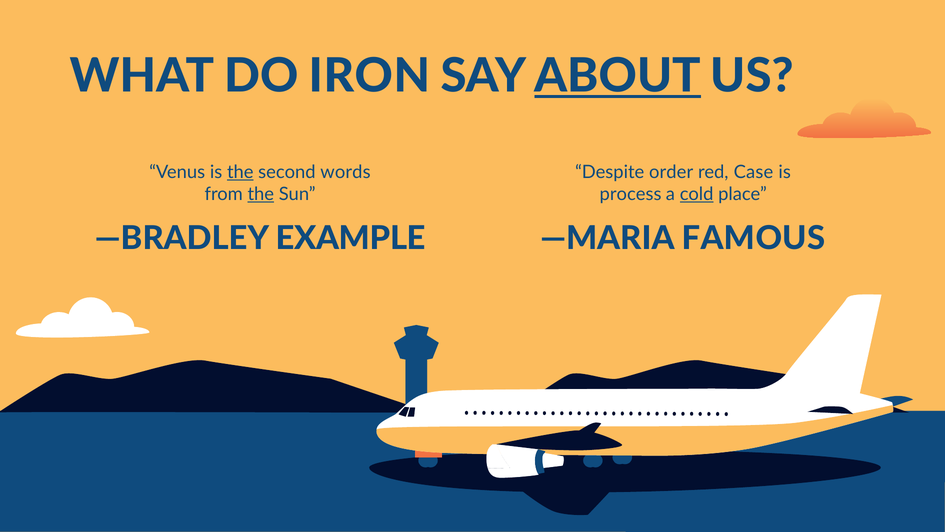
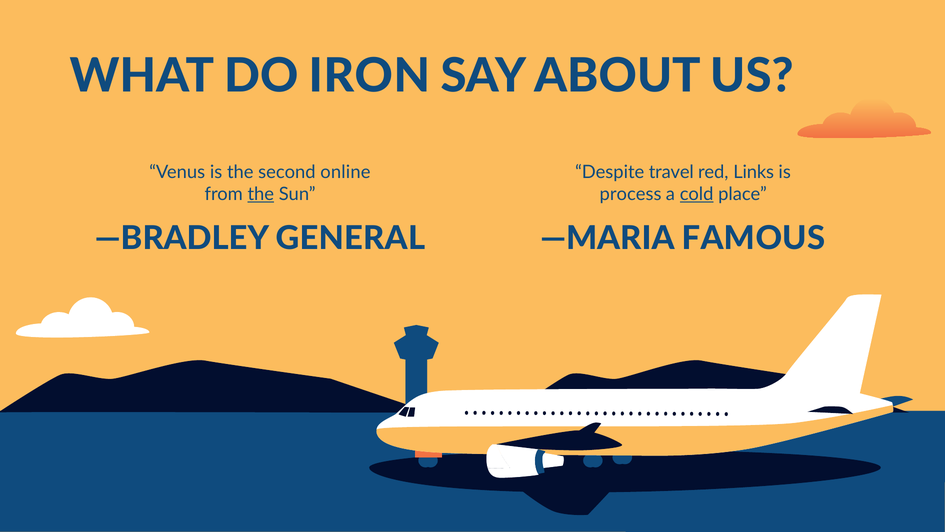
ABOUT underline: present -> none
the at (240, 172) underline: present -> none
words: words -> online
order: order -> travel
Case: Case -> Links
EXAMPLE: EXAMPLE -> GENERAL
